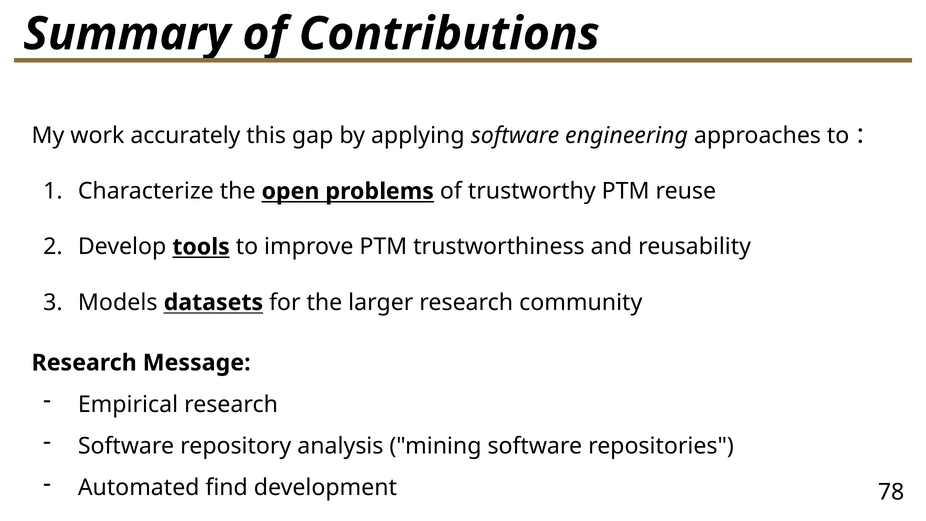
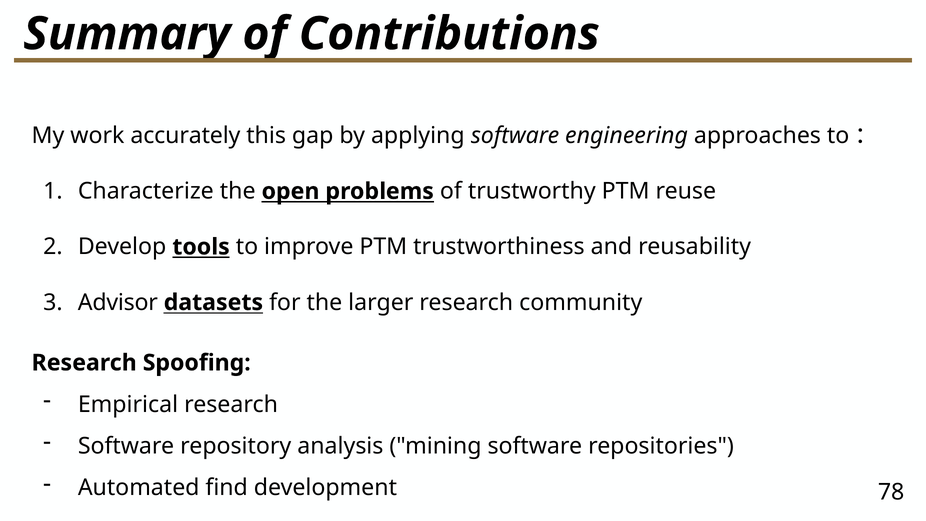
Models: Models -> Advisor
Message: Message -> Spoofing
